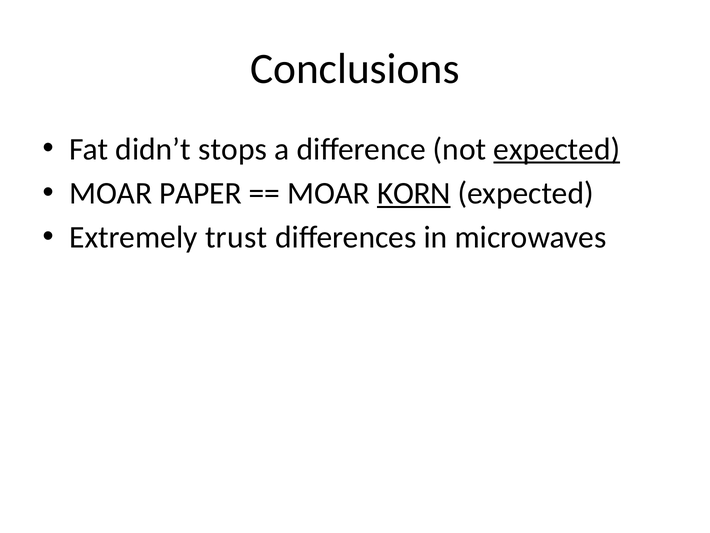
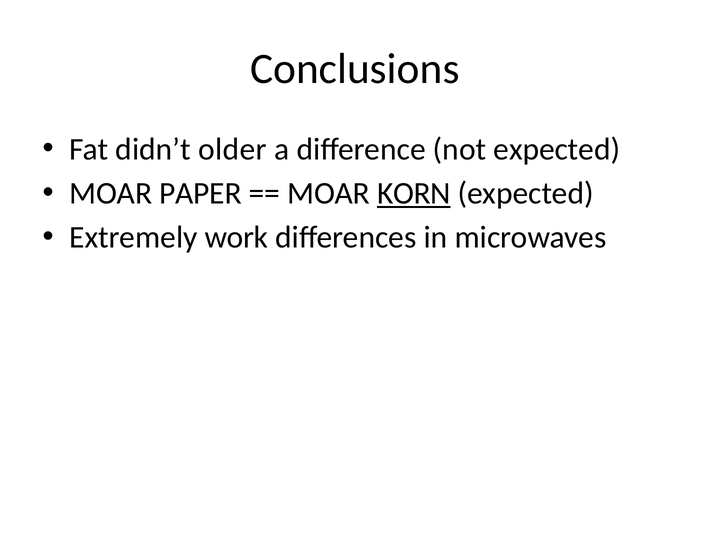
stops: stops -> older
expected at (557, 149) underline: present -> none
trust: trust -> work
